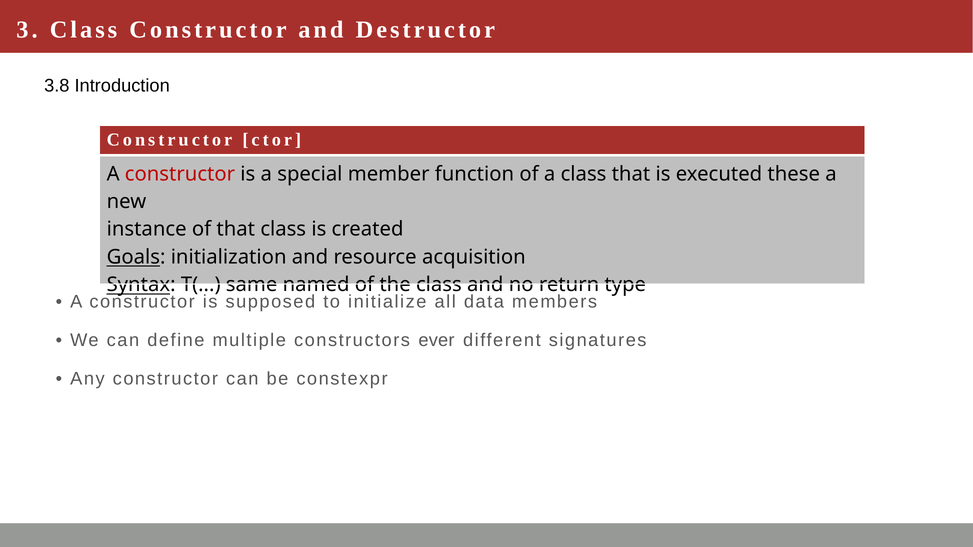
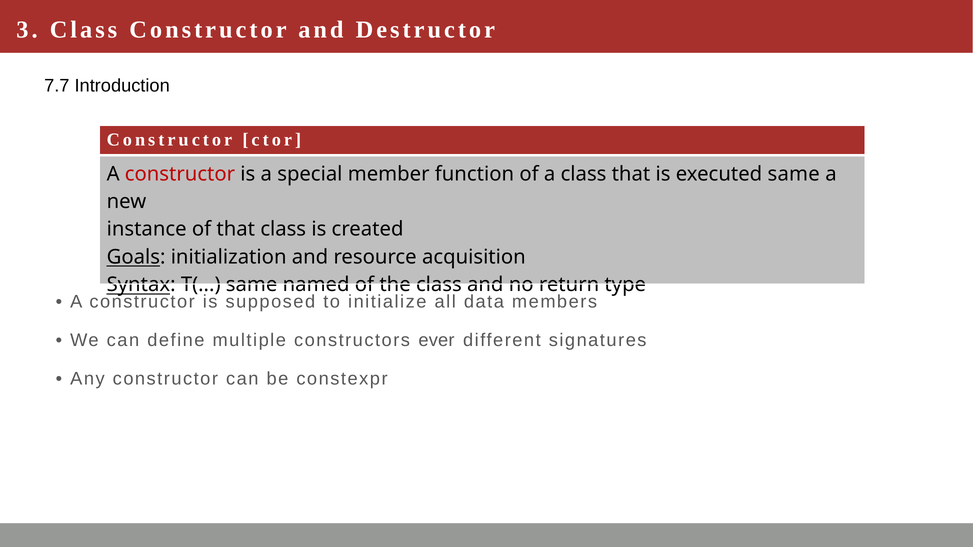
3.8: 3.8 -> 7.7
executed these: these -> same
